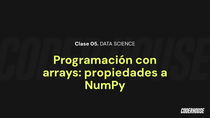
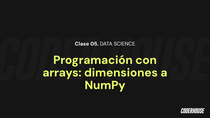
propiedades: propiedades -> dimensiones
